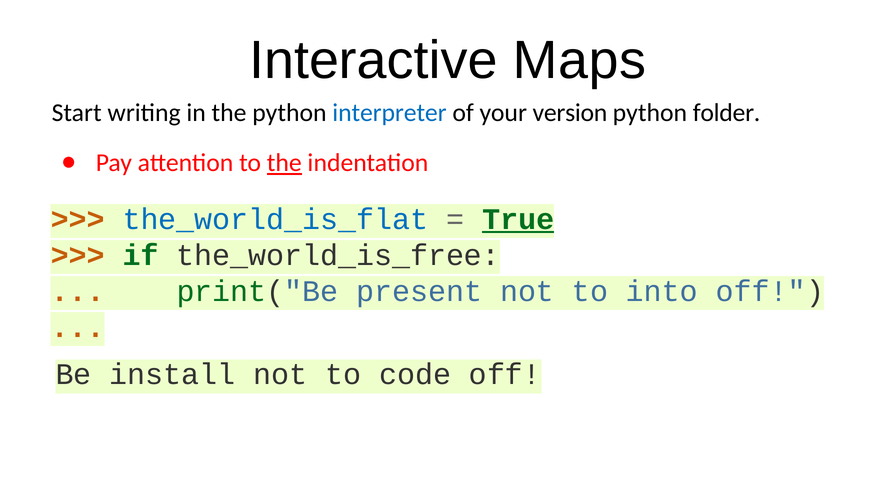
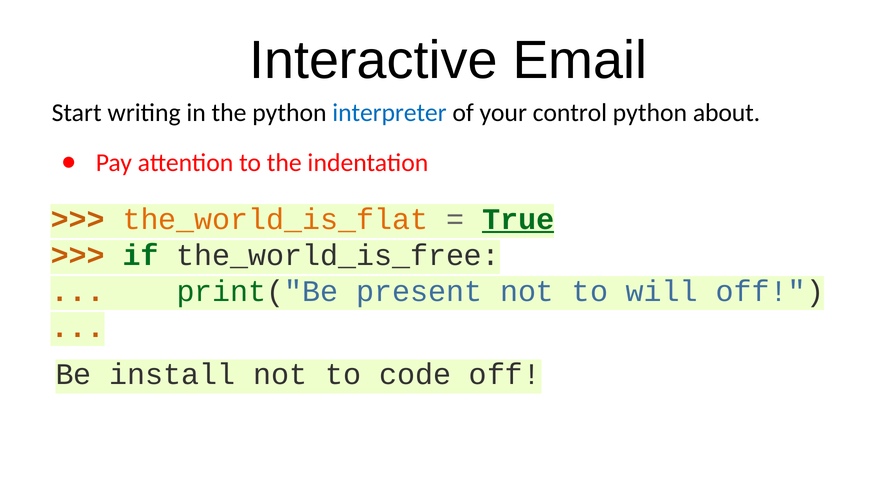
Maps: Maps -> Email
version: version -> control
folder: folder -> about
the at (284, 163) underline: present -> none
the_world_is_flat colour: blue -> orange
into: into -> will
